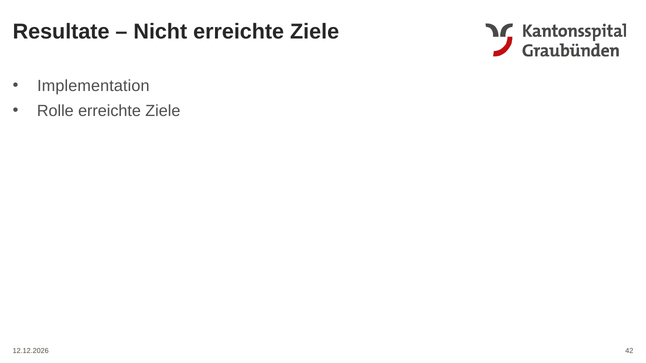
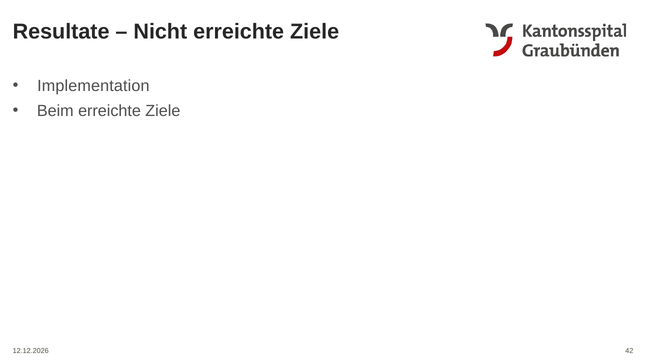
Rolle: Rolle -> Beim
